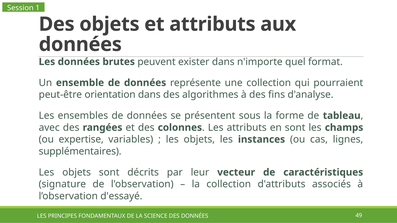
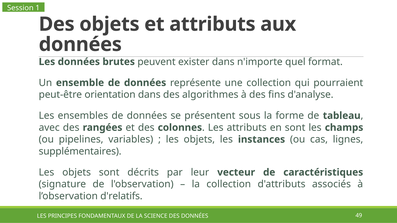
expertise: expertise -> pipelines
d'essayé: d'essayé -> d'relatifs
